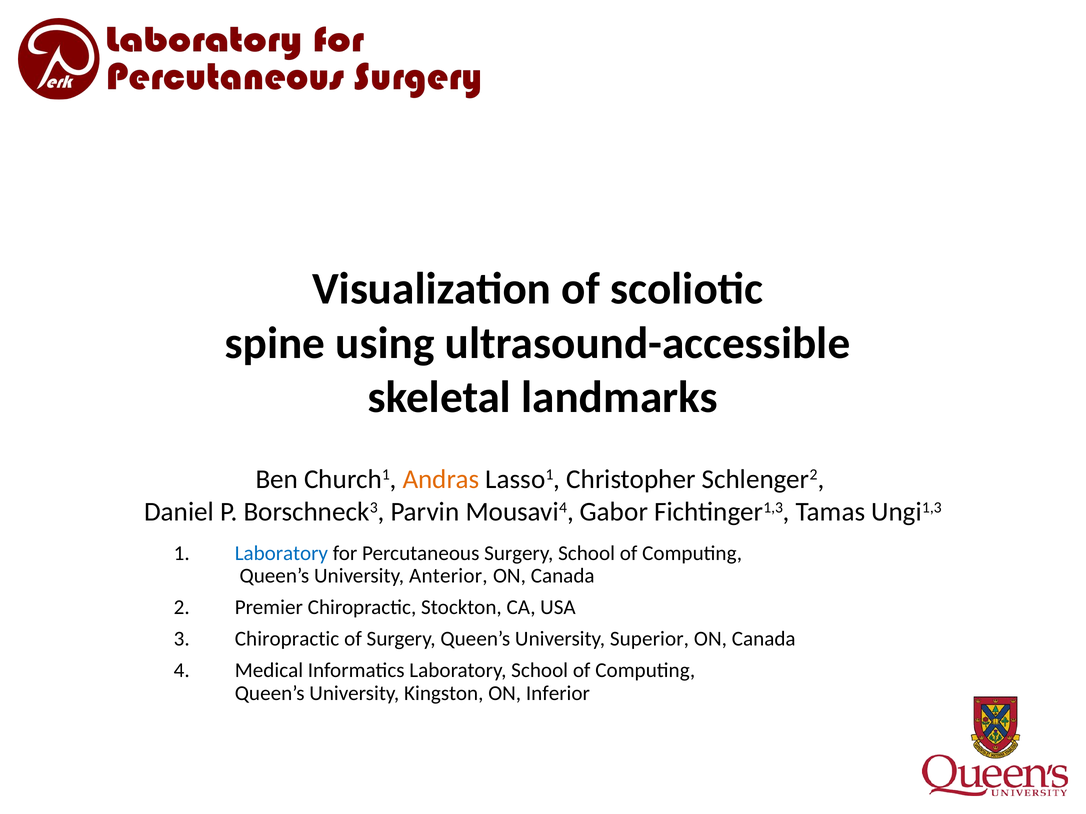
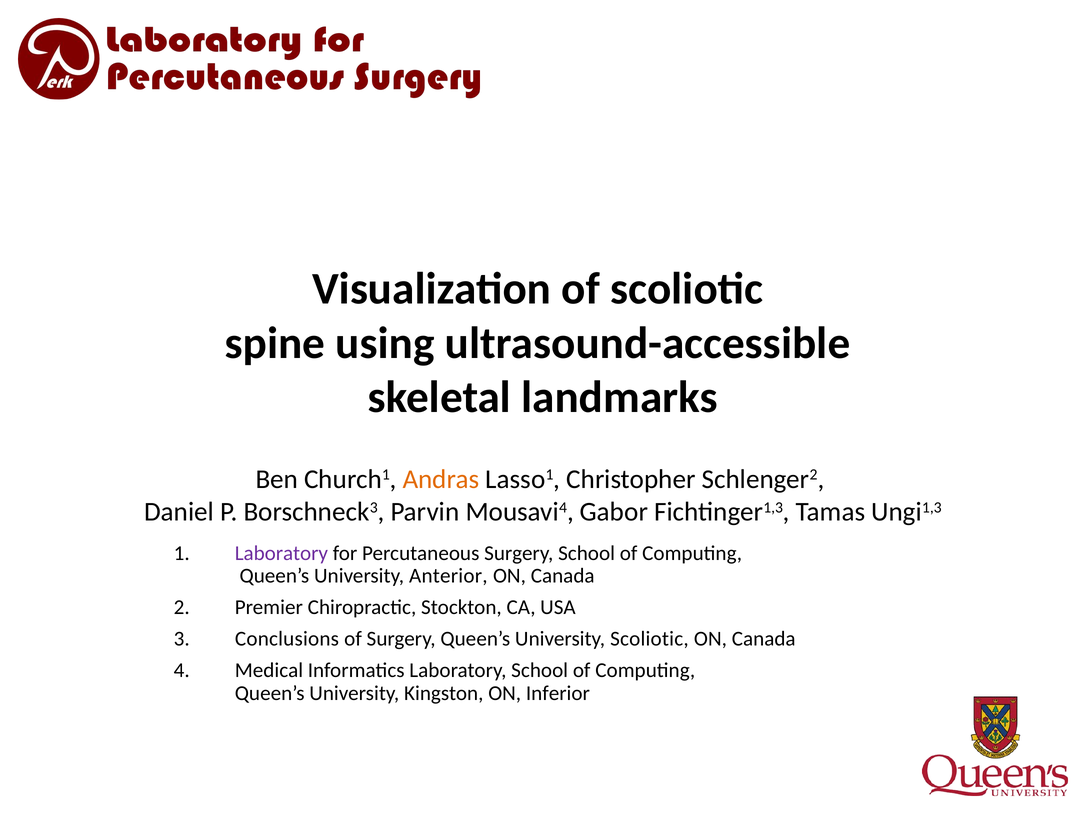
Laboratory at (281, 553) colour: blue -> purple
Chiropractic at (287, 639): Chiropractic -> Conclusions
University Superior: Superior -> Scoliotic
